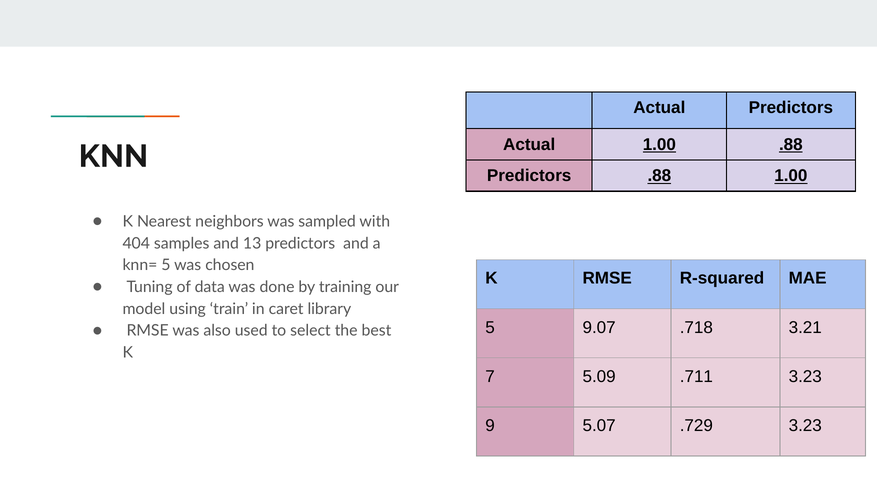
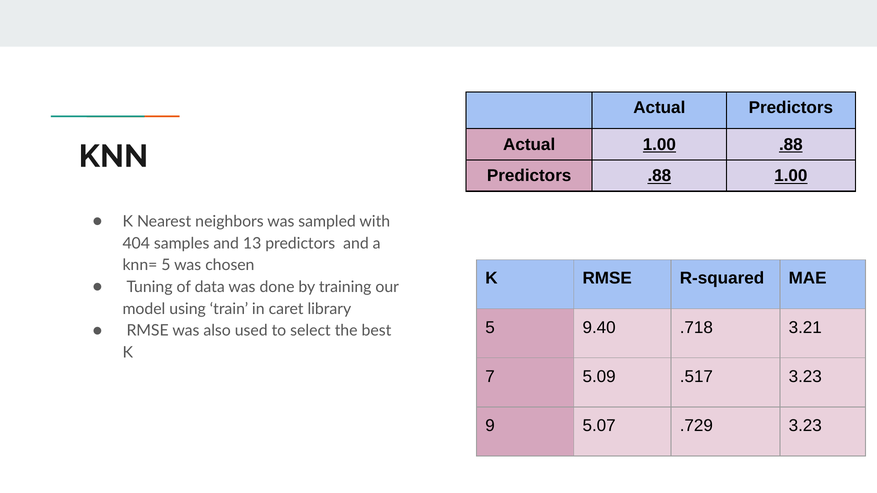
9.07: 9.07 -> 9.40
.711: .711 -> .517
